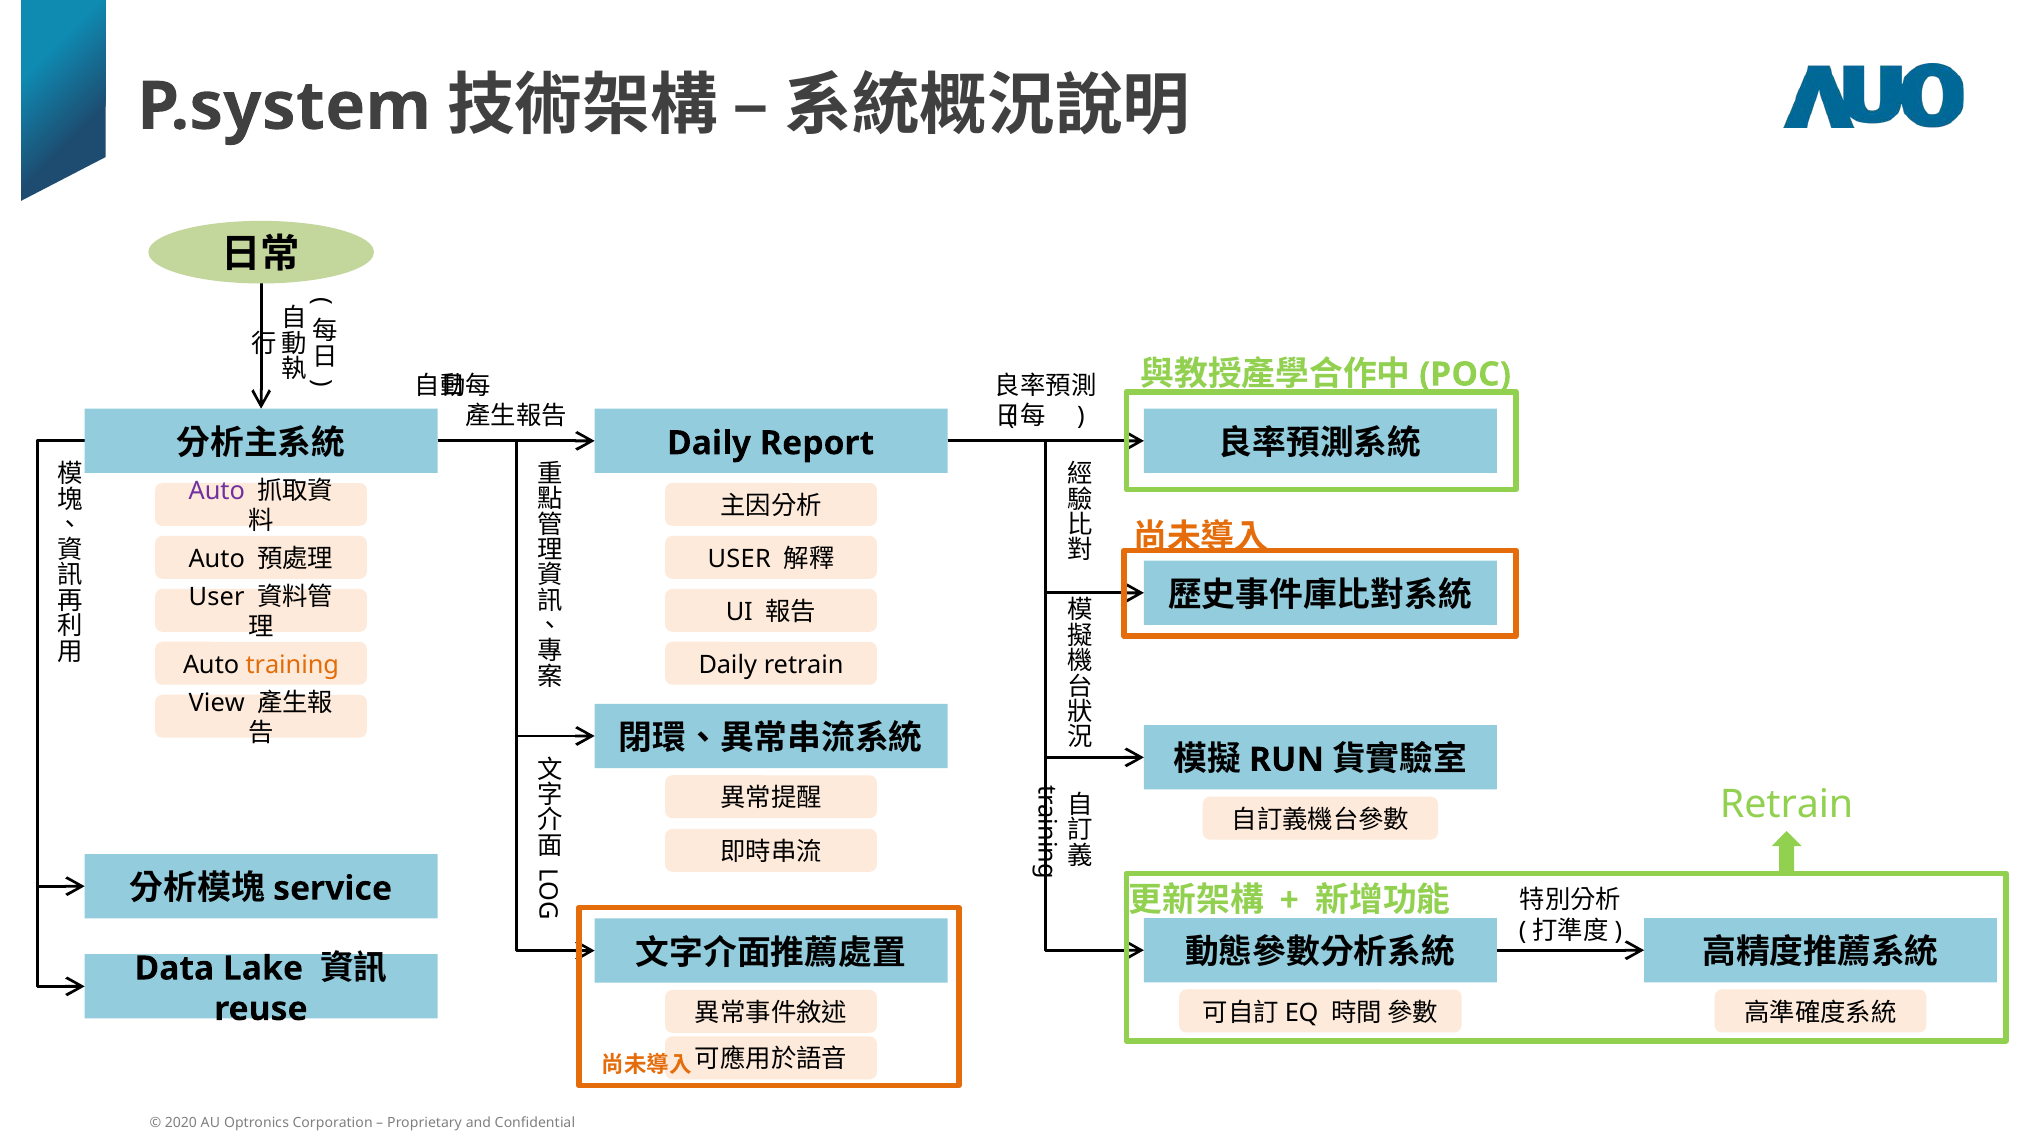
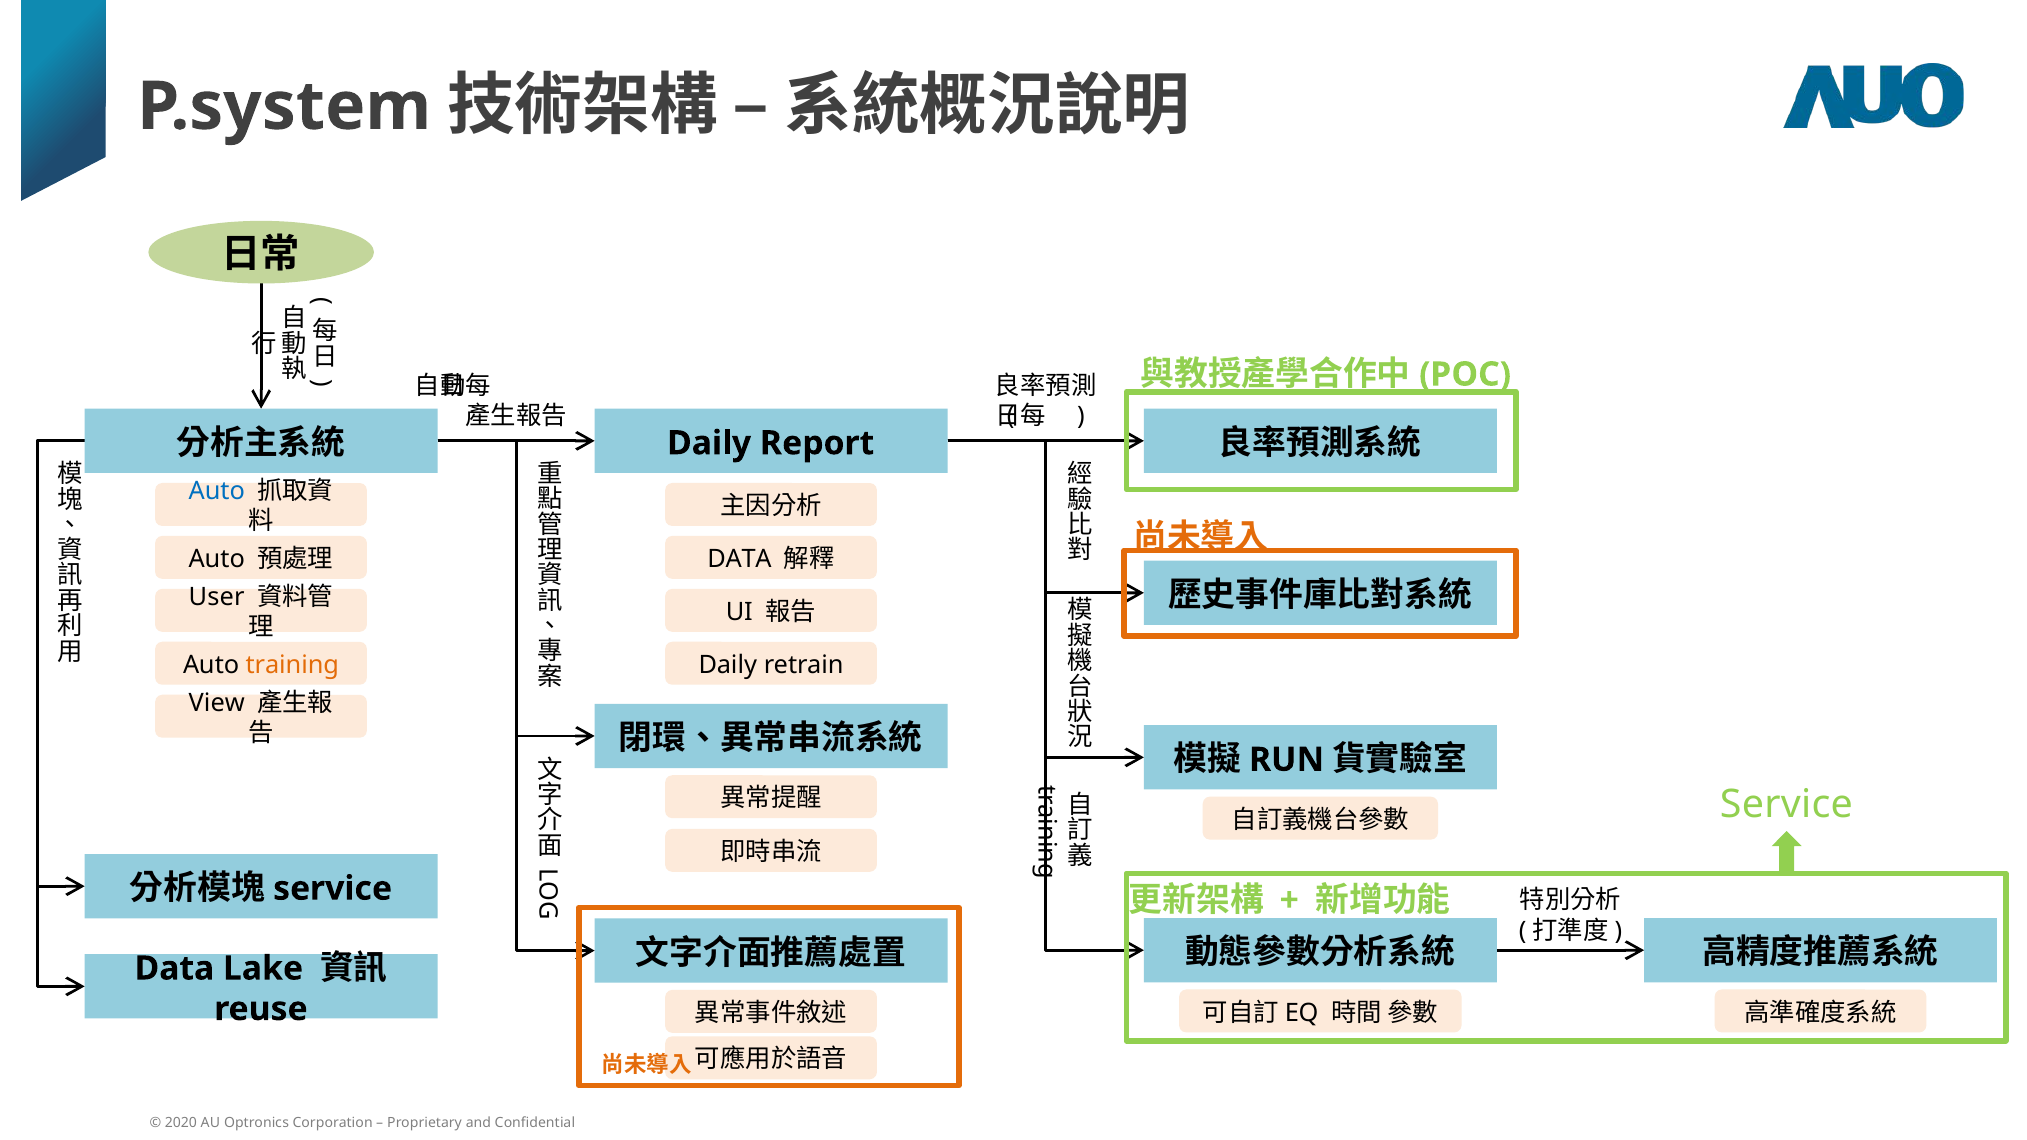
Auto at (217, 491) colour: purple -> blue
USER at (739, 559): USER -> DATA
Retrain at (1787, 805): Retrain -> Service
